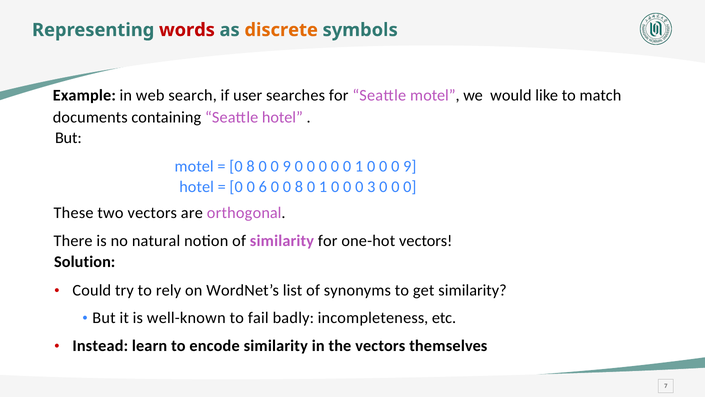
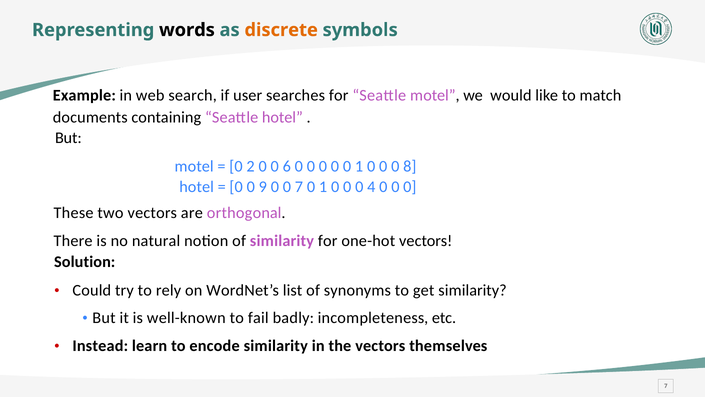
words colour: red -> black
8 at (251, 166): 8 -> 2
9 at (287, 166): 9 -> 6
0 0 0 9: 9 -> 8
6: 6 -> 9
0 0 8: 8 -> 7
3: 3 -> 4
